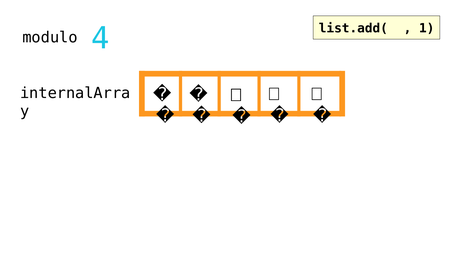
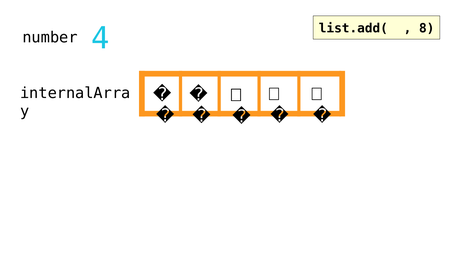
modulo: modulo -> number
1: 1 -> 8
